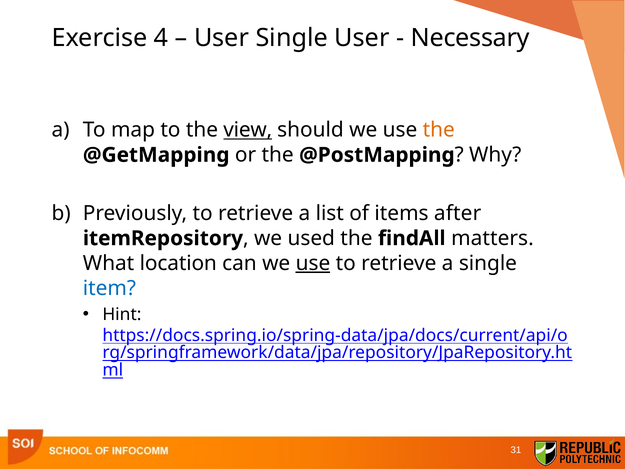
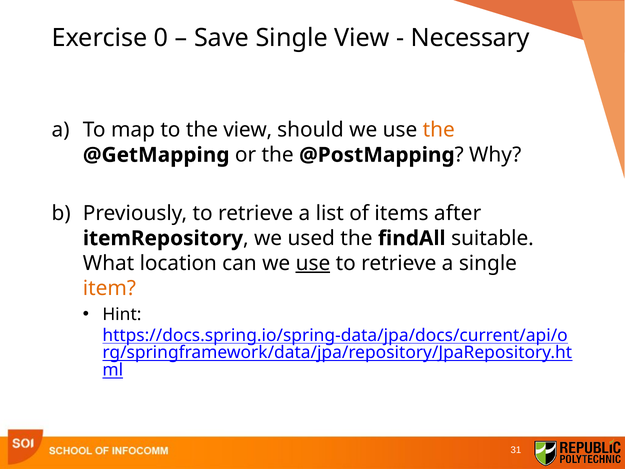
4: 4 -> 0
User at (222, 38): User -> Save
Single User: User -> View
view at (248, 130) underline: present -> none
matters: matters -> suitable
item colour: blue -> orange
